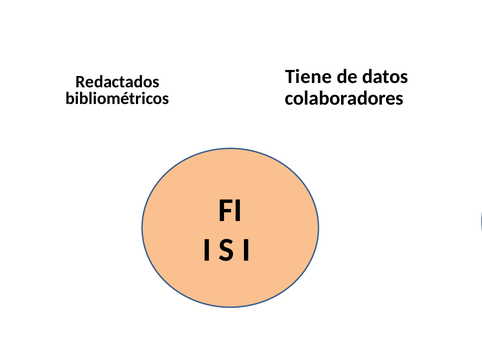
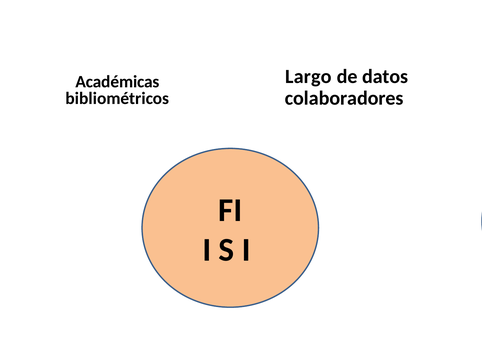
Tiene: Tiene -> Largo
Redactados: Redactados -> Académicas
